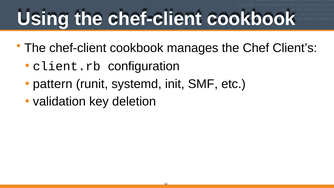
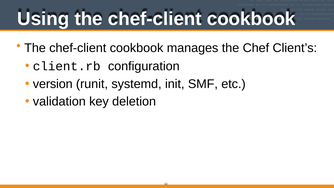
pattern: pattern -> version
